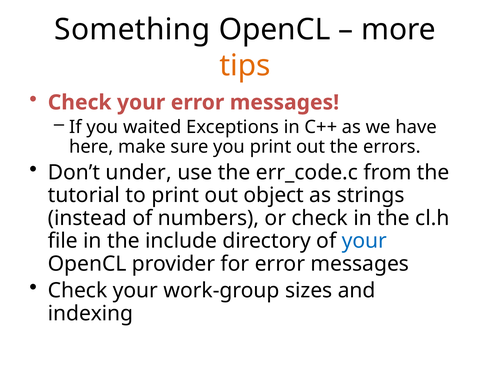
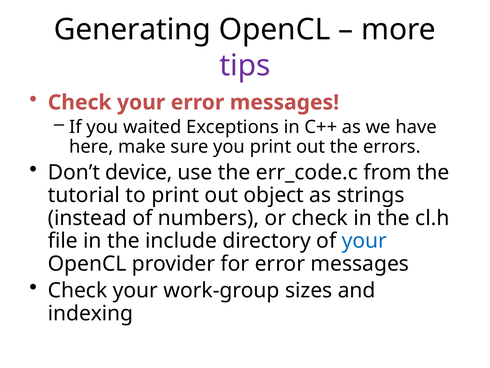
Something: Something -> Generating
tips colour: orange -> purple
under: under -> device
